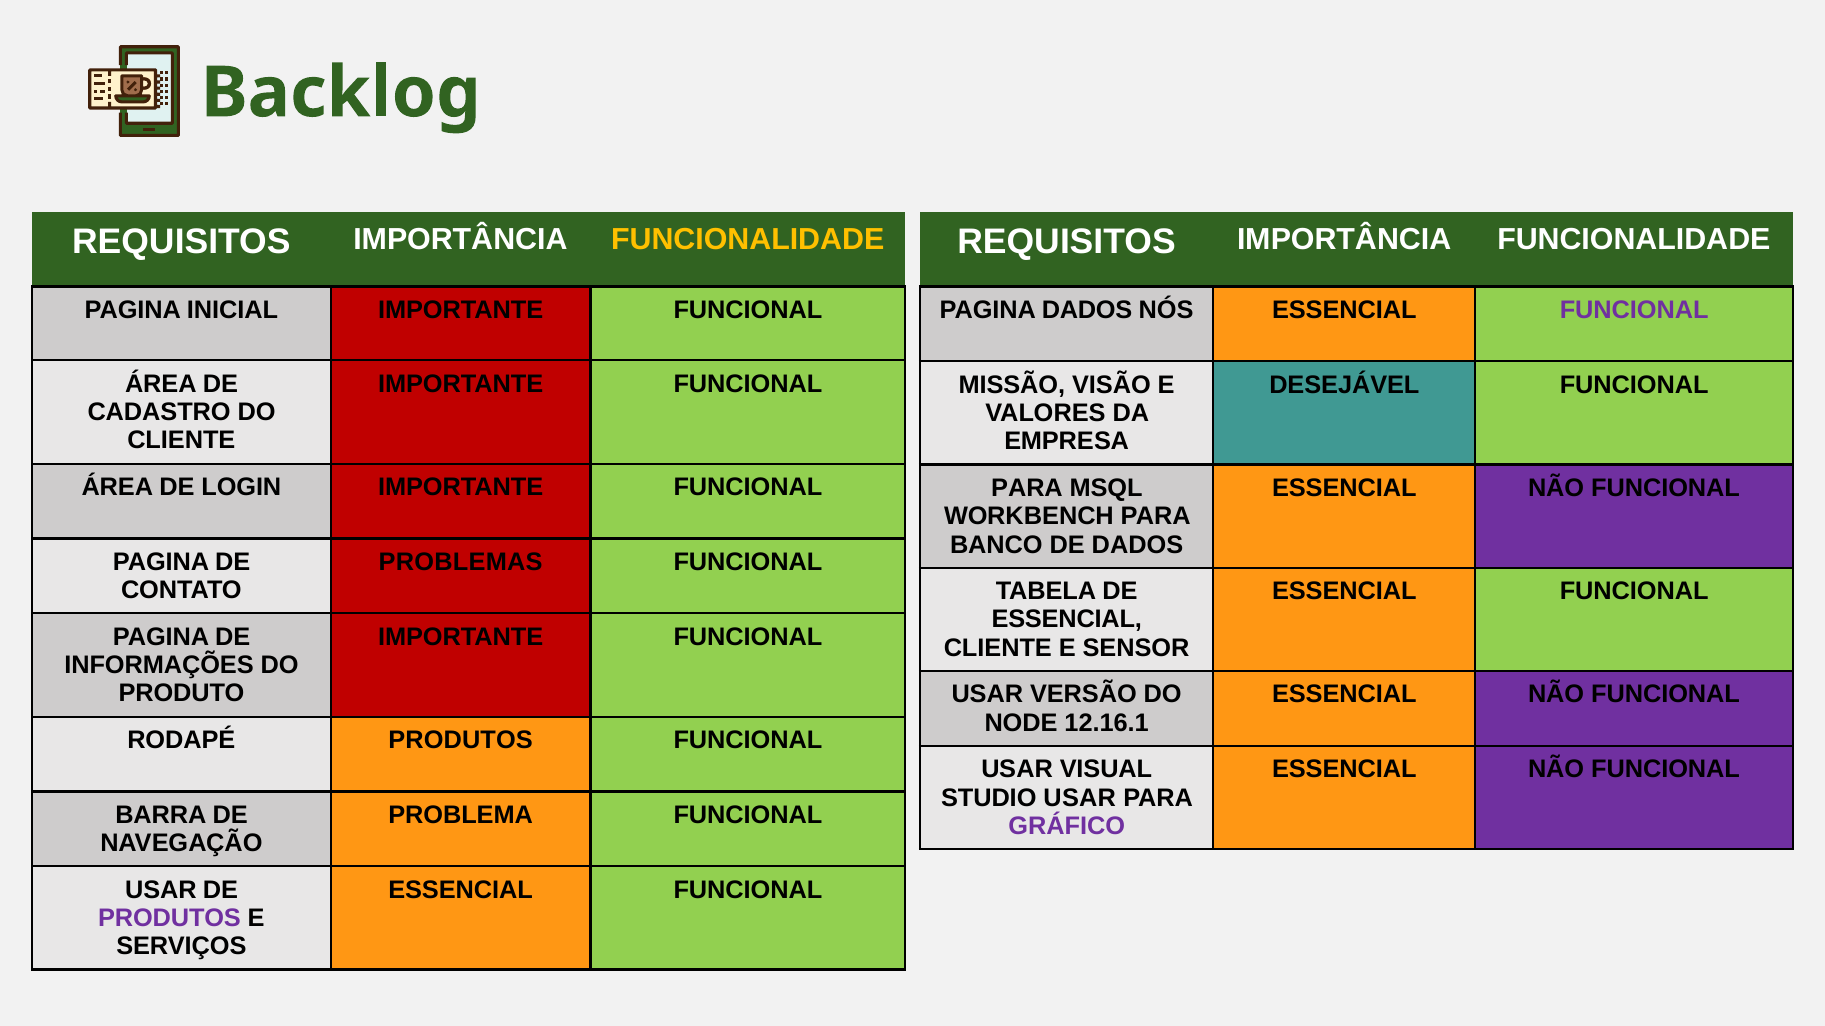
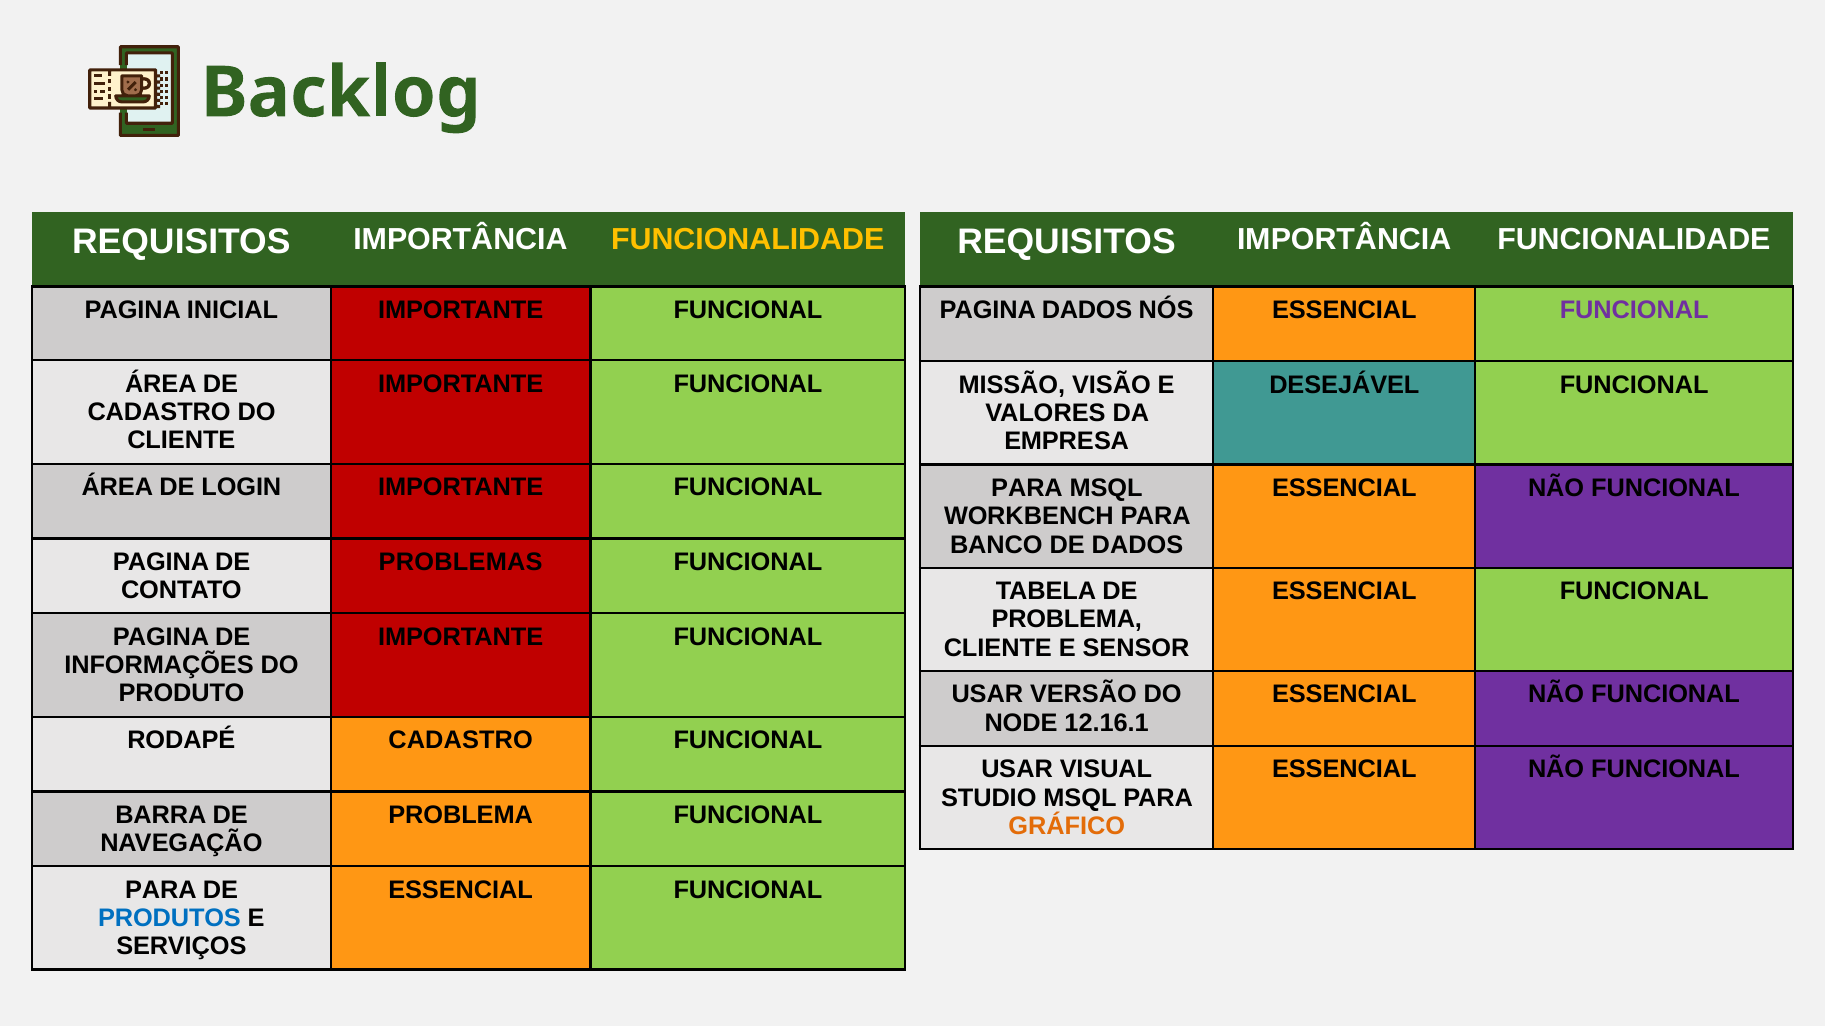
ESSENCIAL at (1067, 620): ESSENCIAL -> PROBLEMA
RODAPÉ PRODUTOS: PRODUTOS -> CADASTRO
STUDIO USAR: USAR -> MSQL
GRÁFICO colour: purple -> orange
USAR at (161, 890): USAR -> PARA
PRODUTOS at (170, 919) colour: purple -> blue
